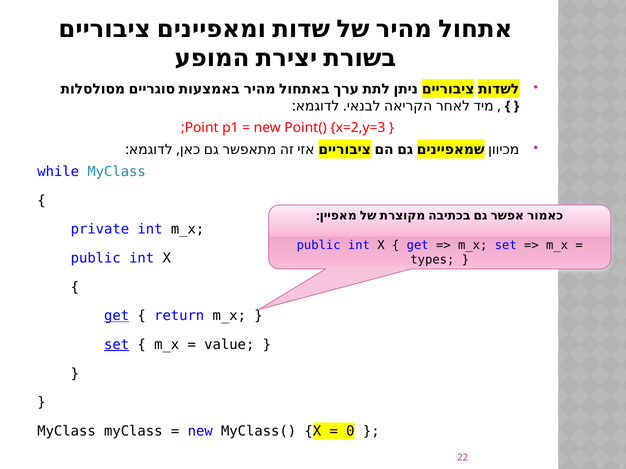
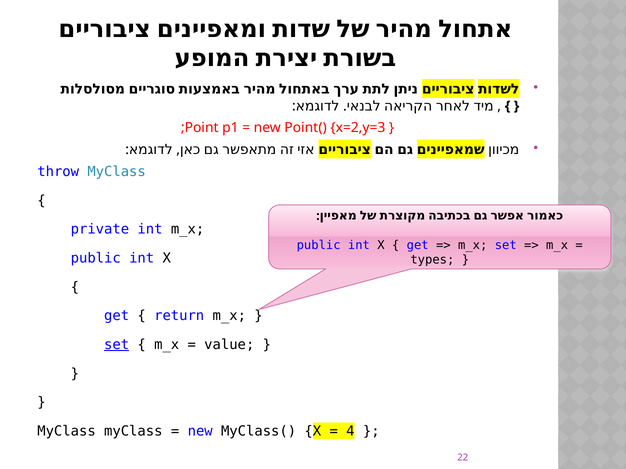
while: while -> throw
get at (117, 316) underline: present -> none
0: 0 -> 4
